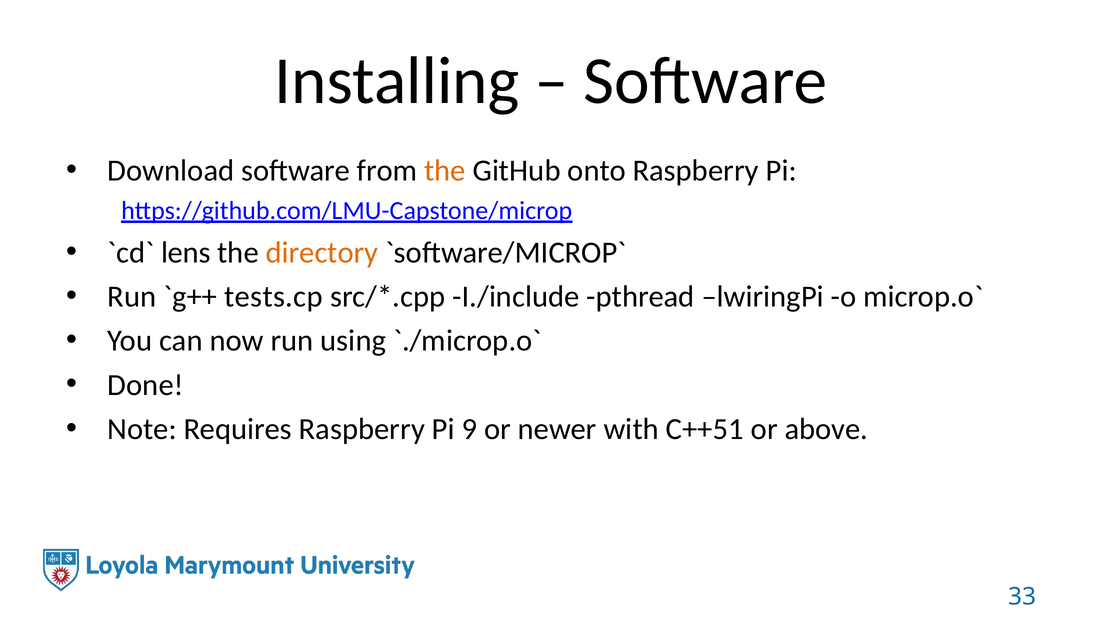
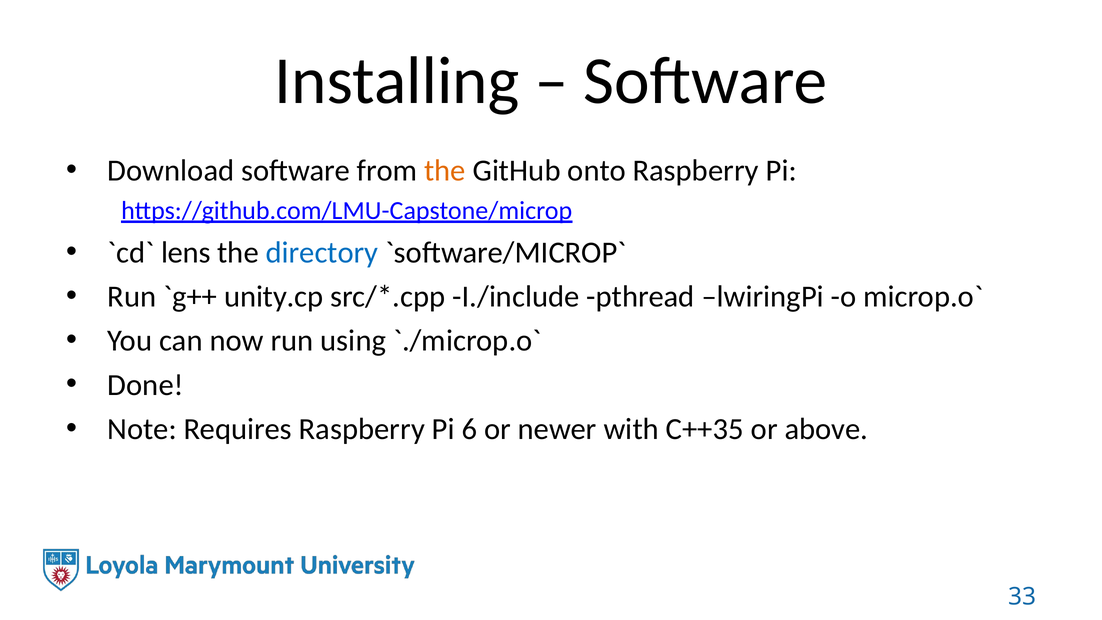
directory colour: orange -> blue
tests.cp: tests.cp -> unity.cp
9: 9 -> 6
C++51: C++51 -> C++35
